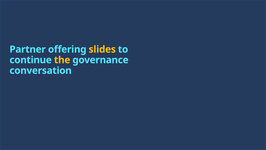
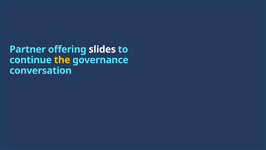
slides colour: yellow -> white
